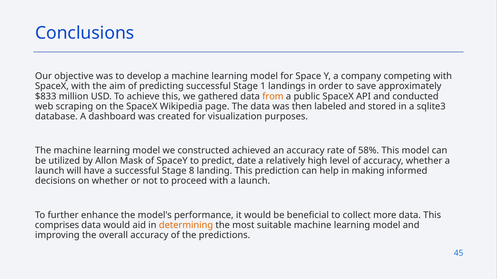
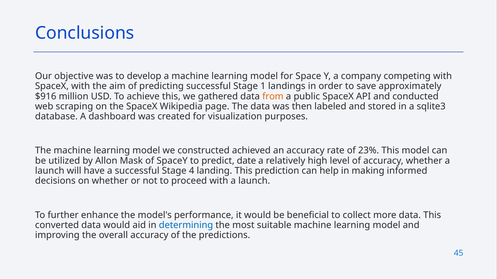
$833: $833 -> $916
58%: 58% -> 23%
8: 8 -> 4
comprises: comprises -> converted
determining colour: orange -> blue
